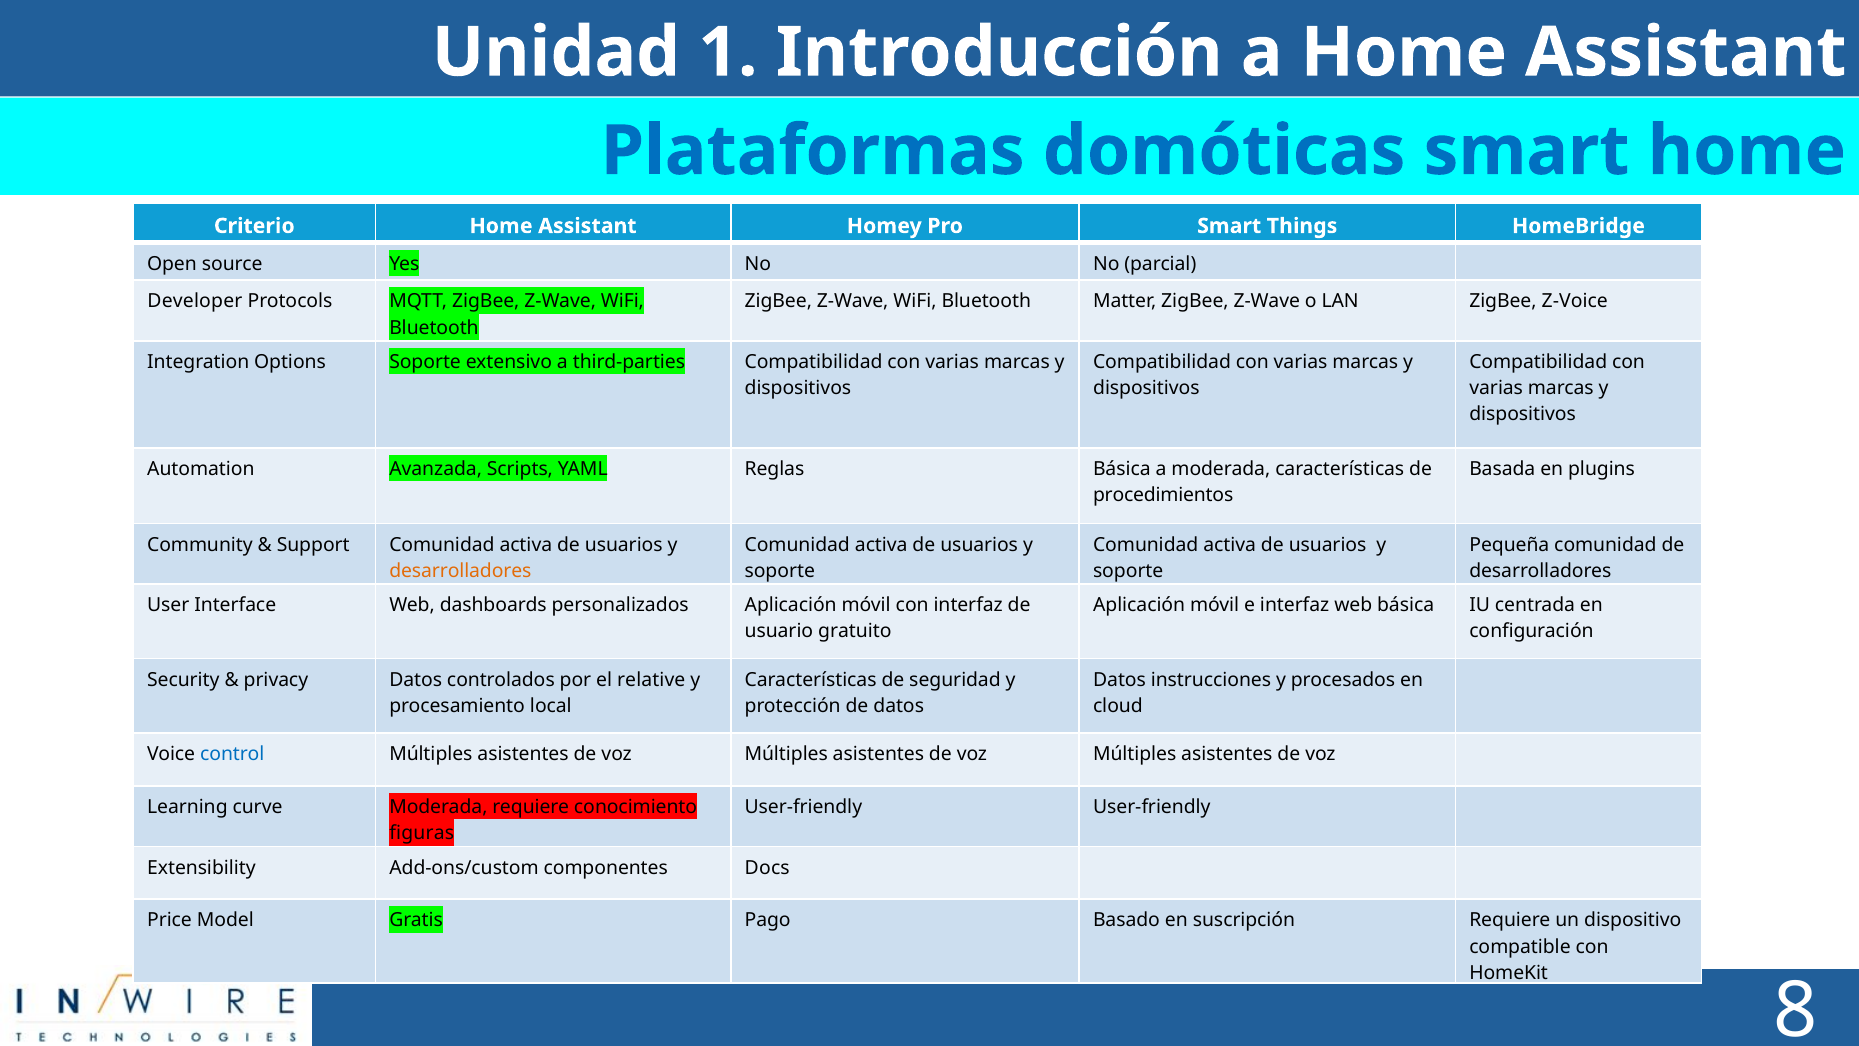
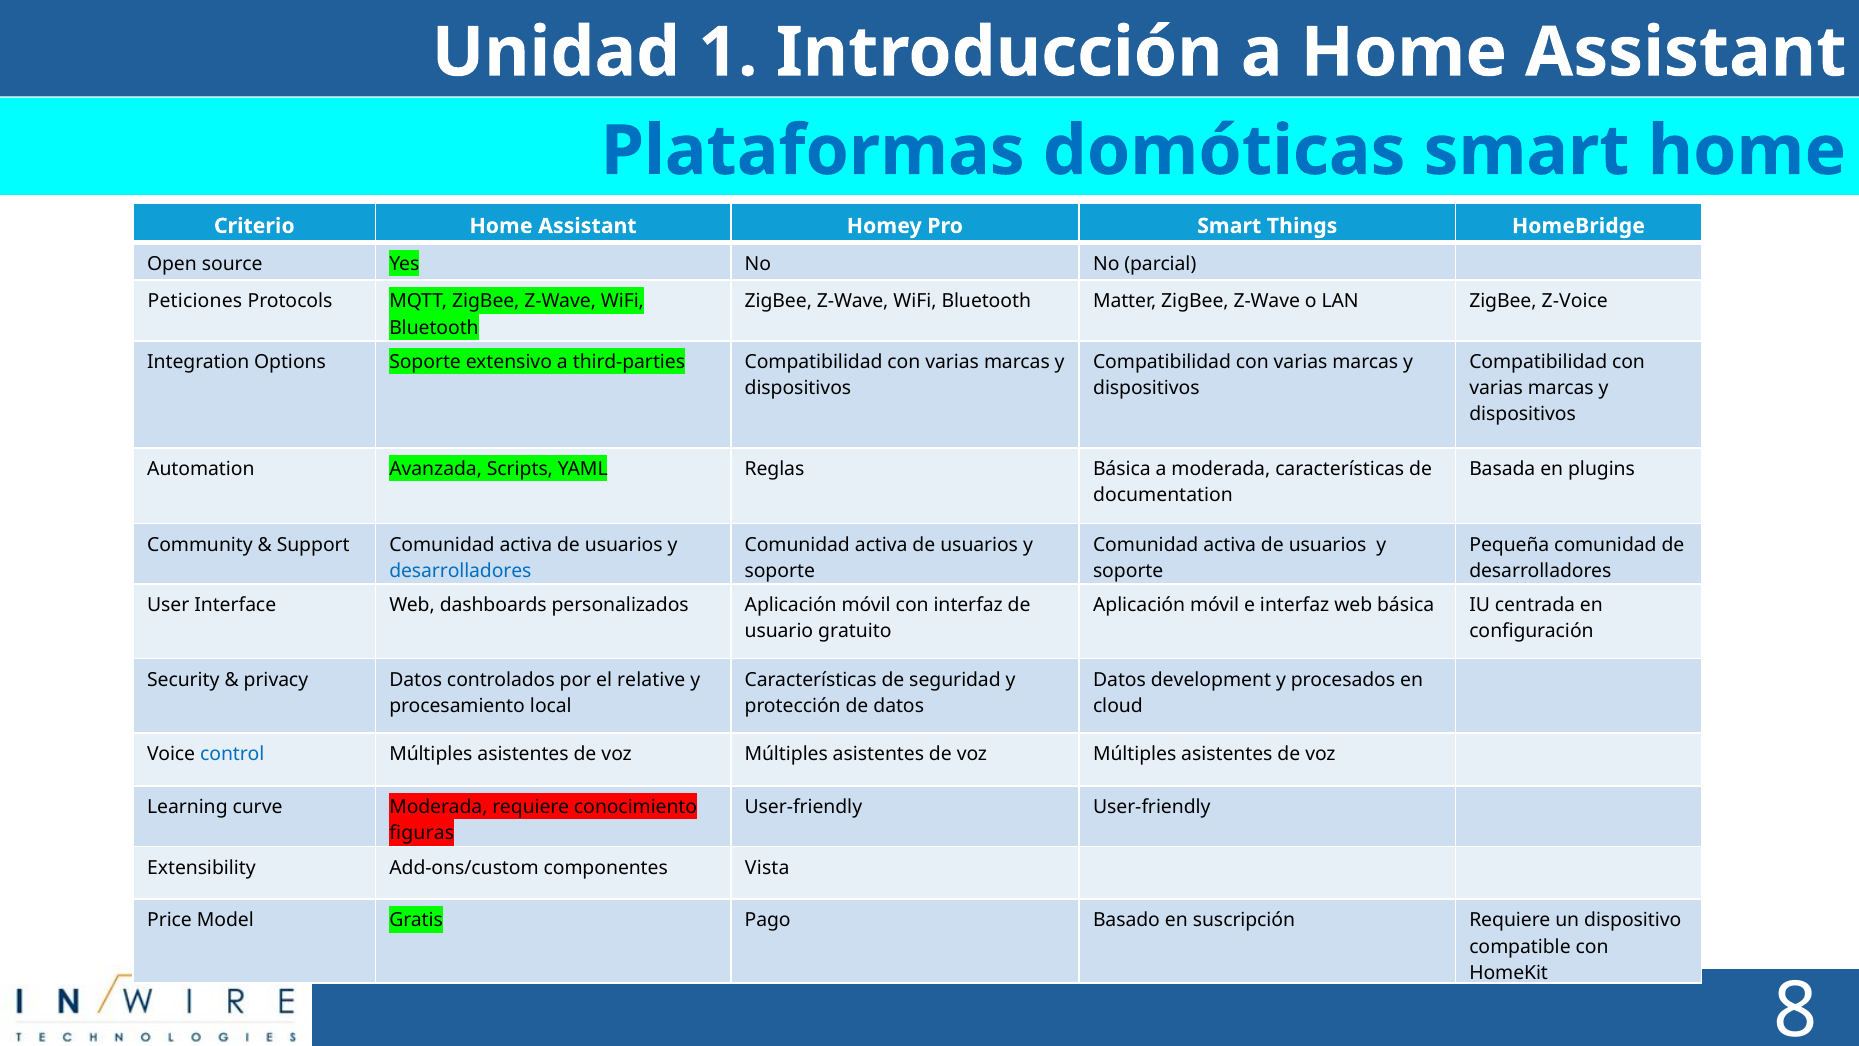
Developer: Developer -> Peticiones
procedimientos: procedimientos -> documentation
desarrolladores at (460, 571) colour: orange -> blue
instrucciones: instrucciones -> development
Docs: Docs -> Vista
